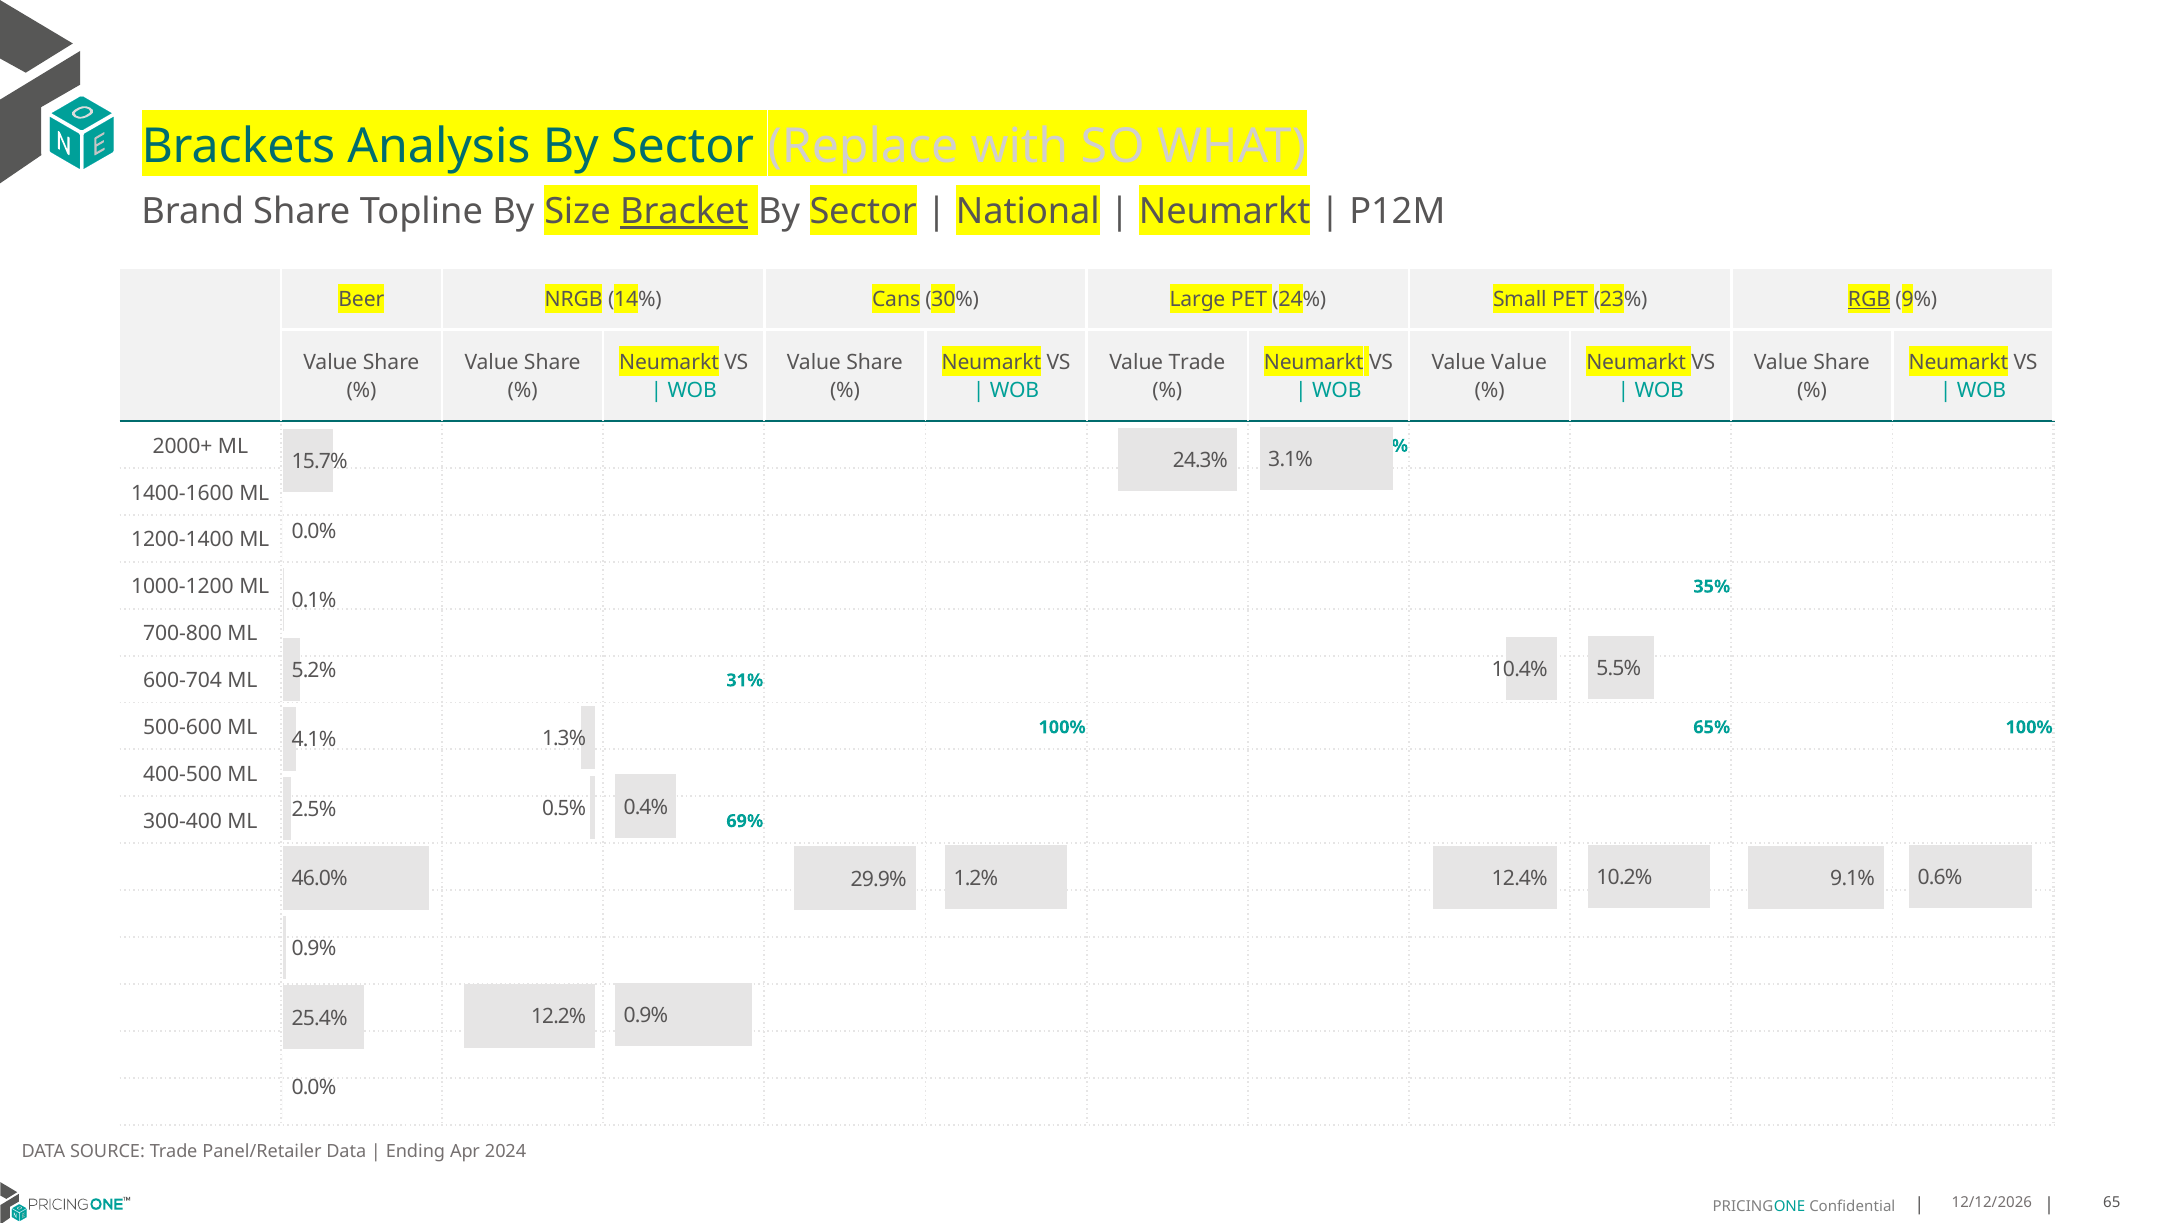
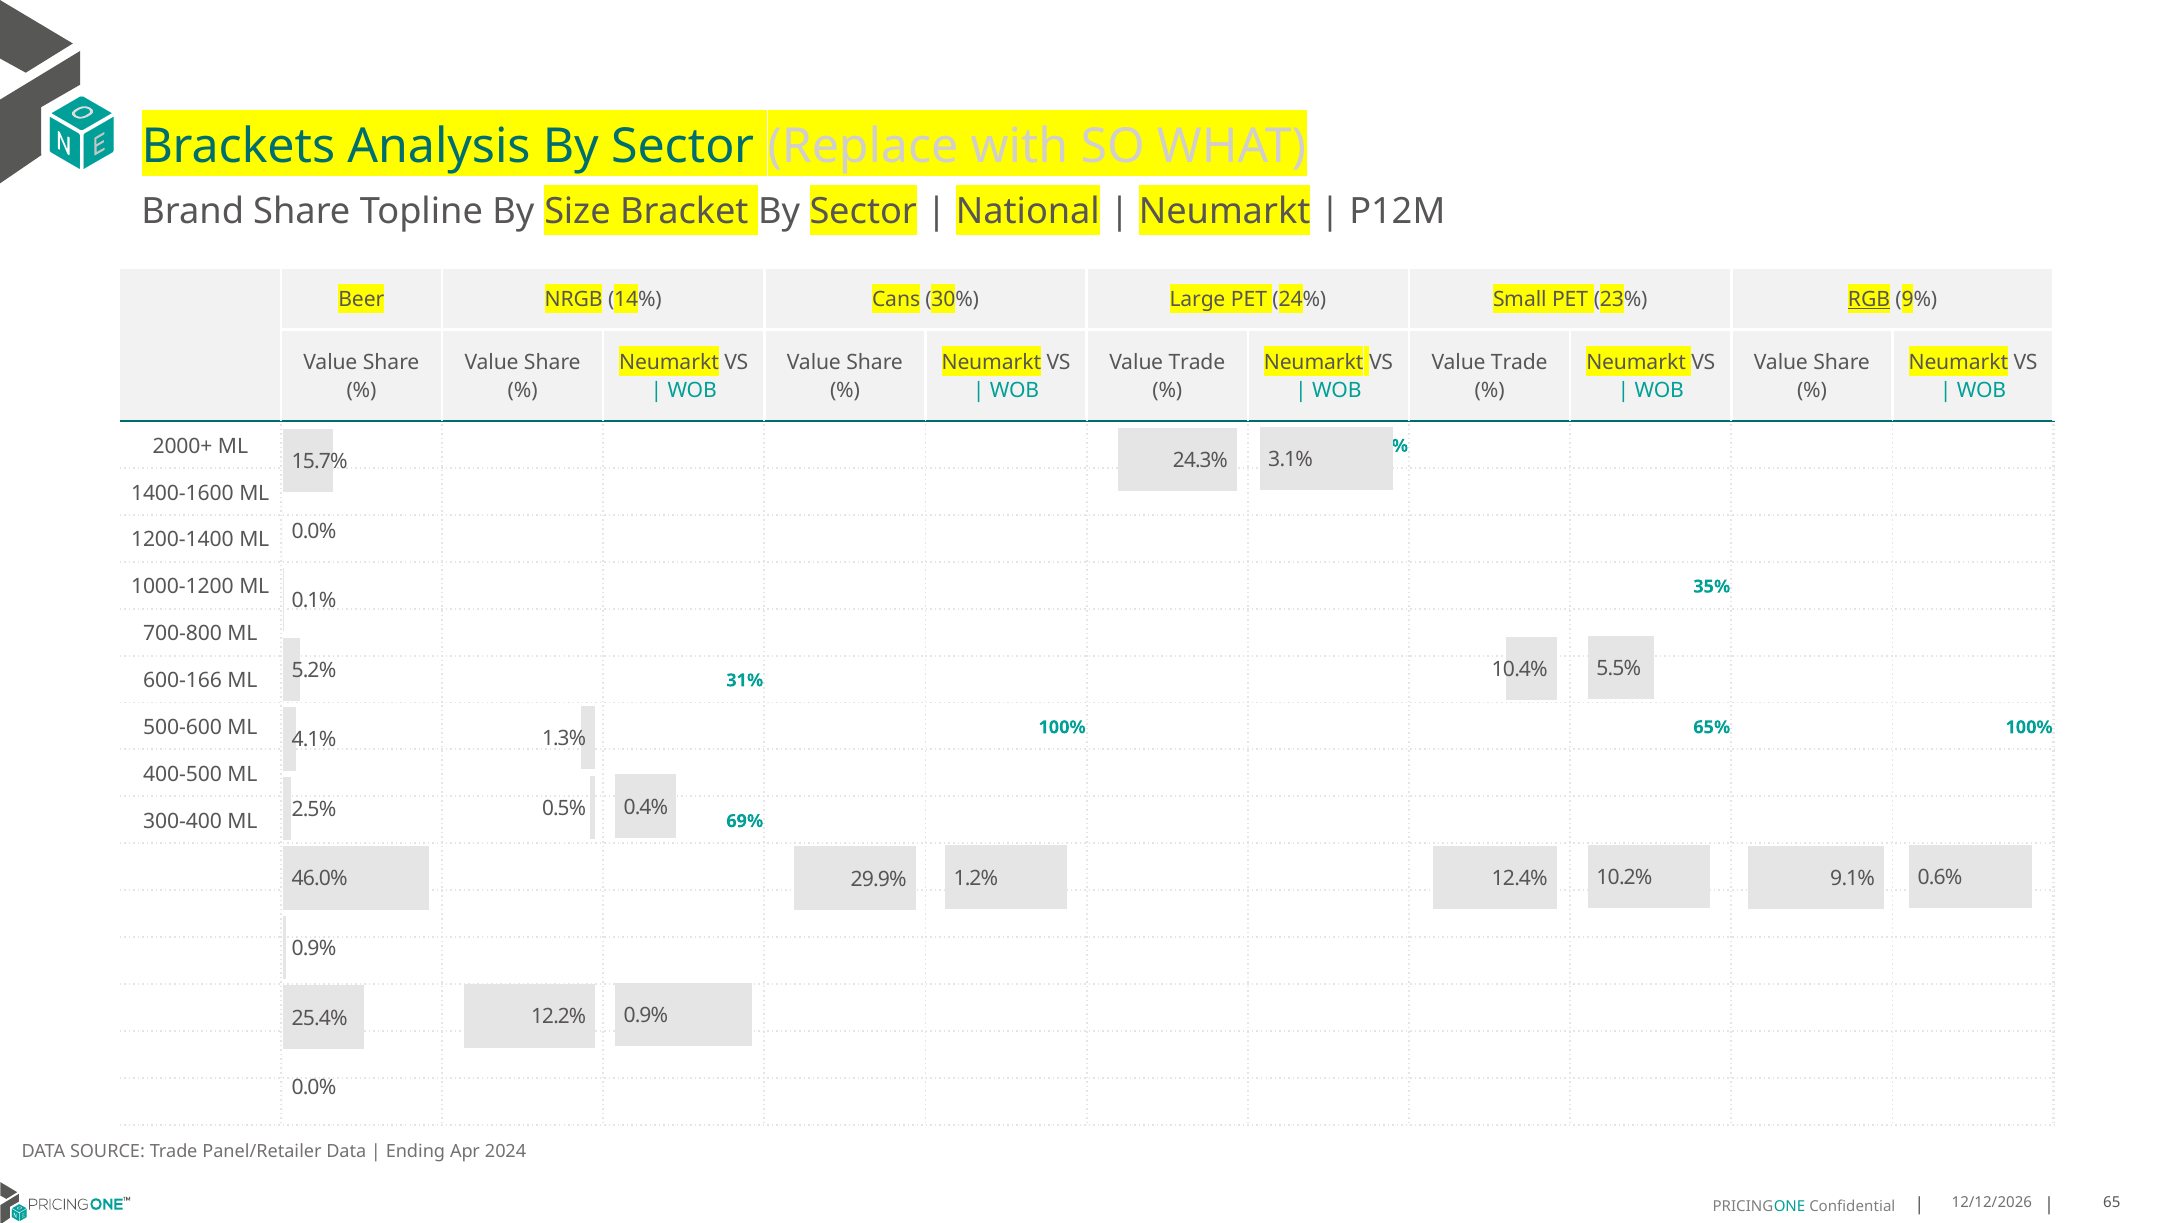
Bracket underline: present -> none
Value at (1519, 362): Value -> Trade
600-704: 600-704 -> 600-166
